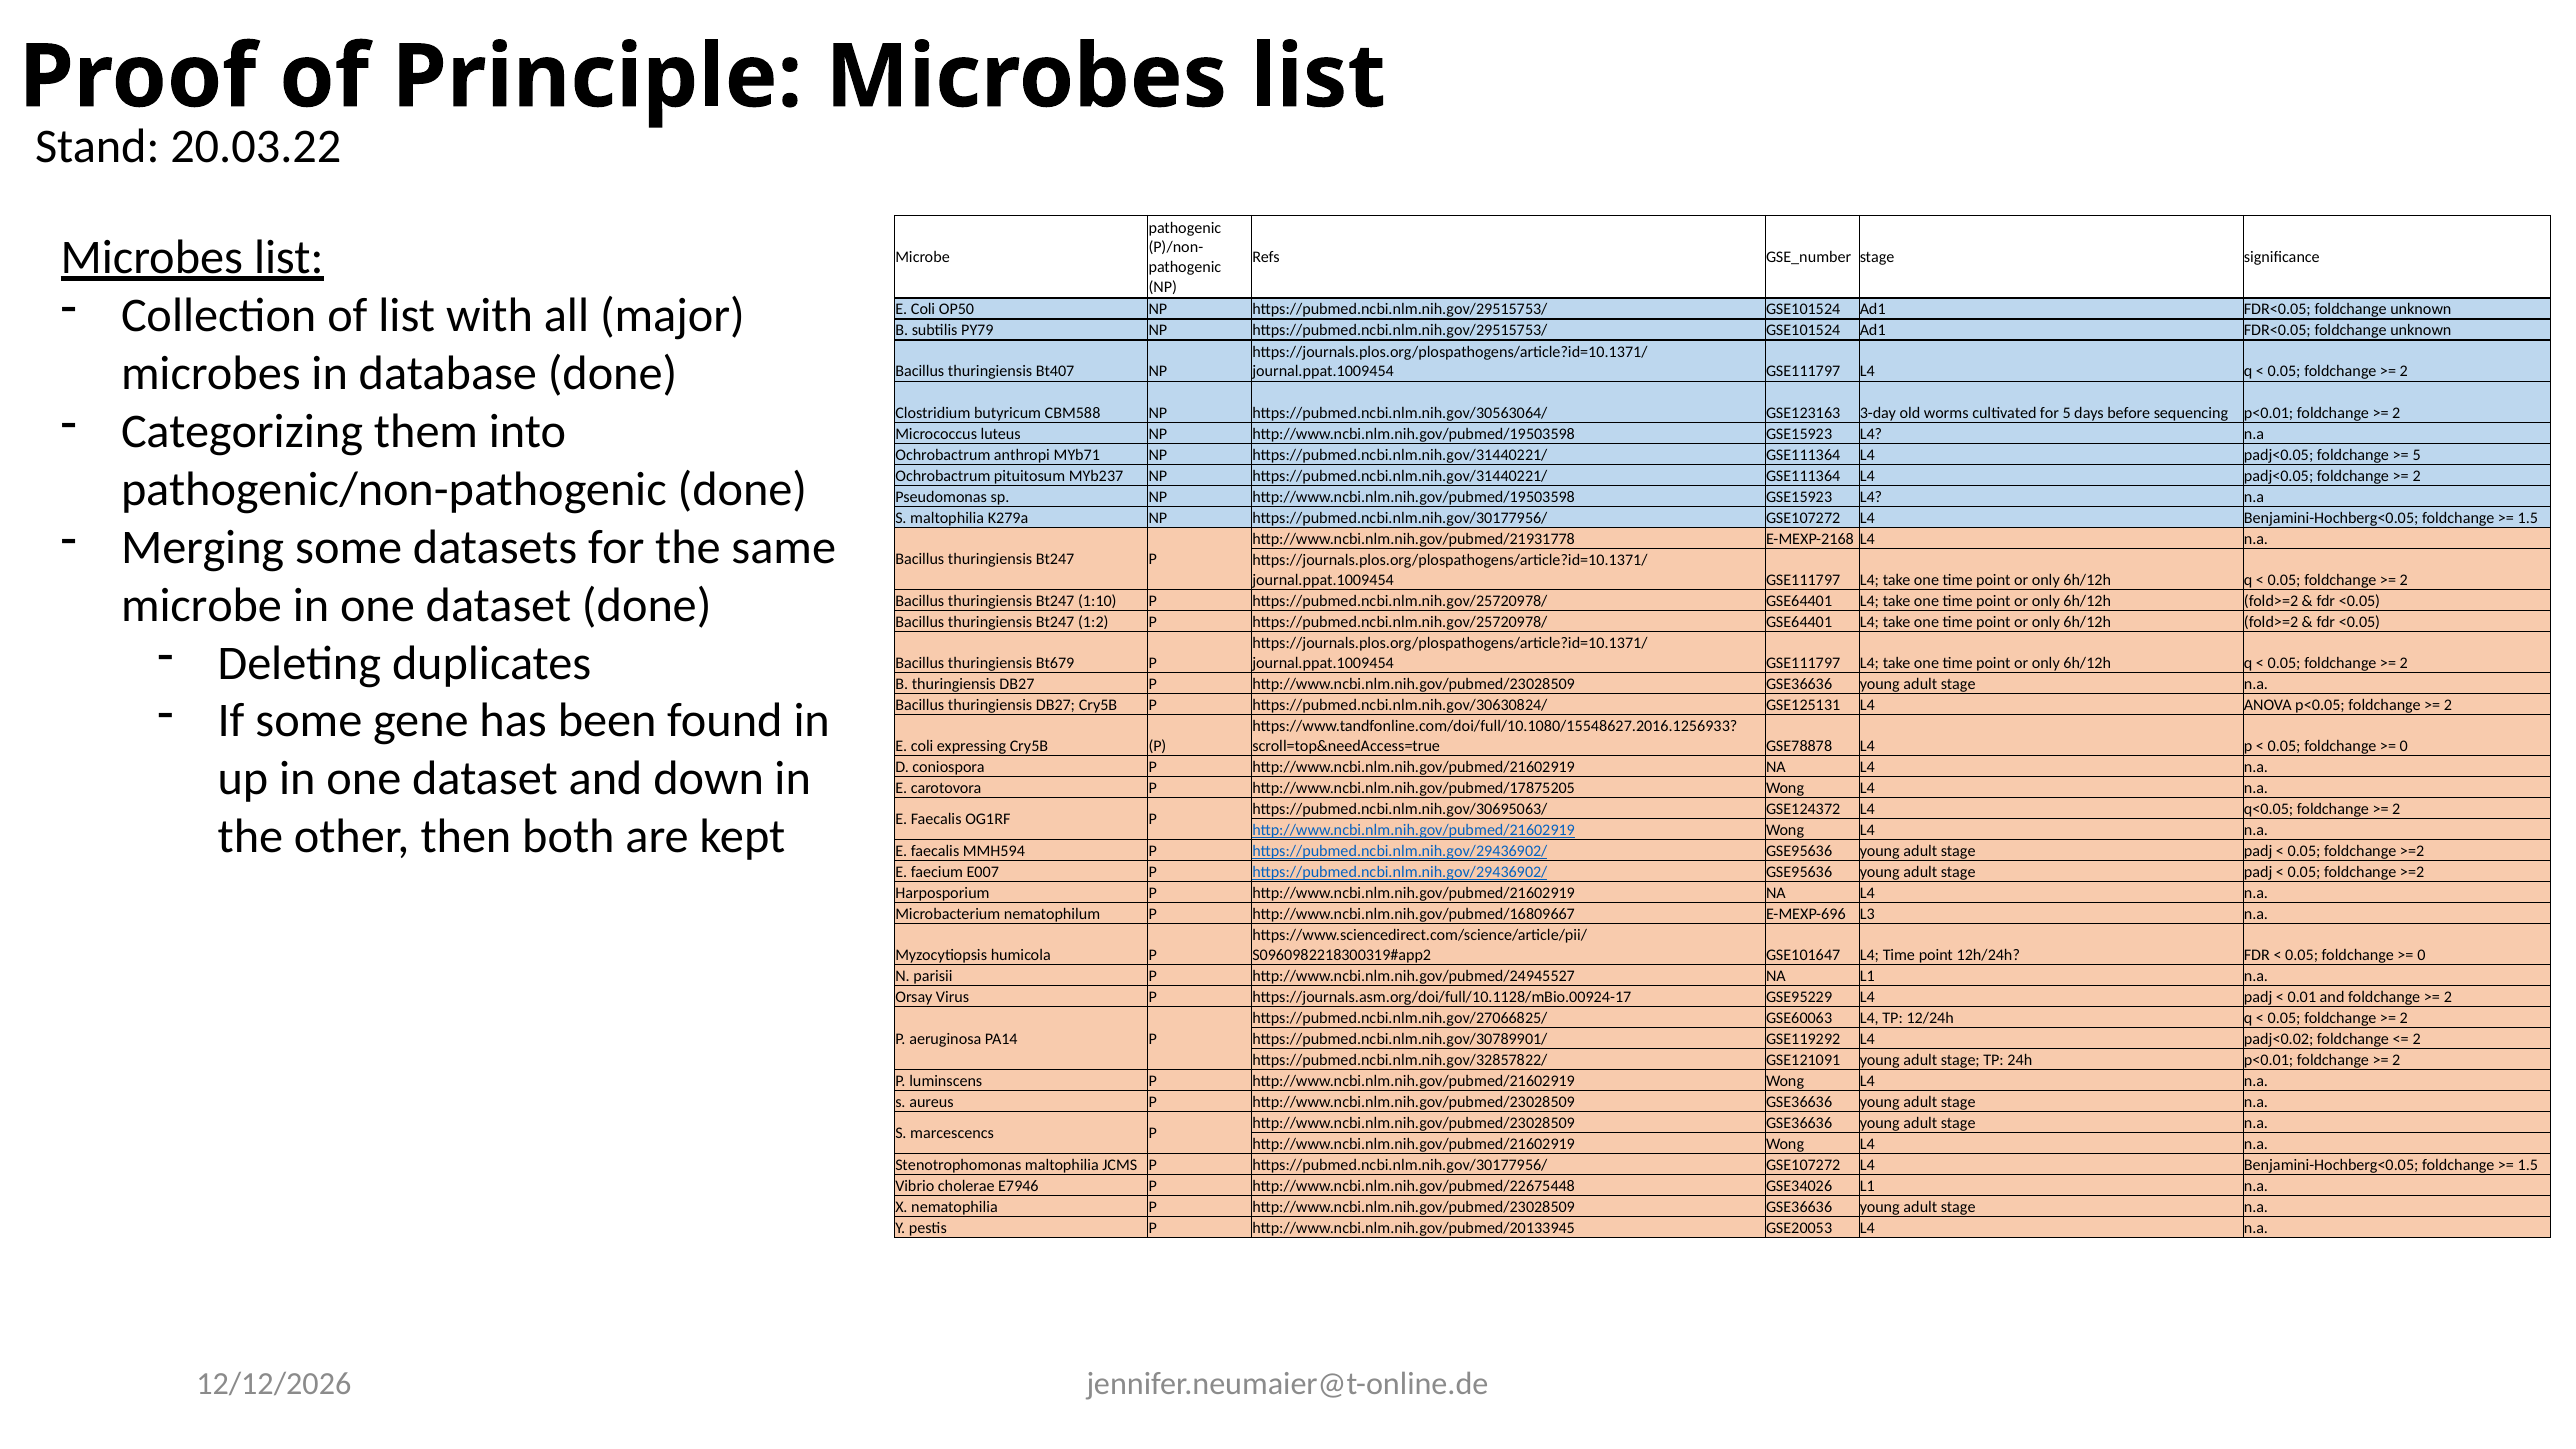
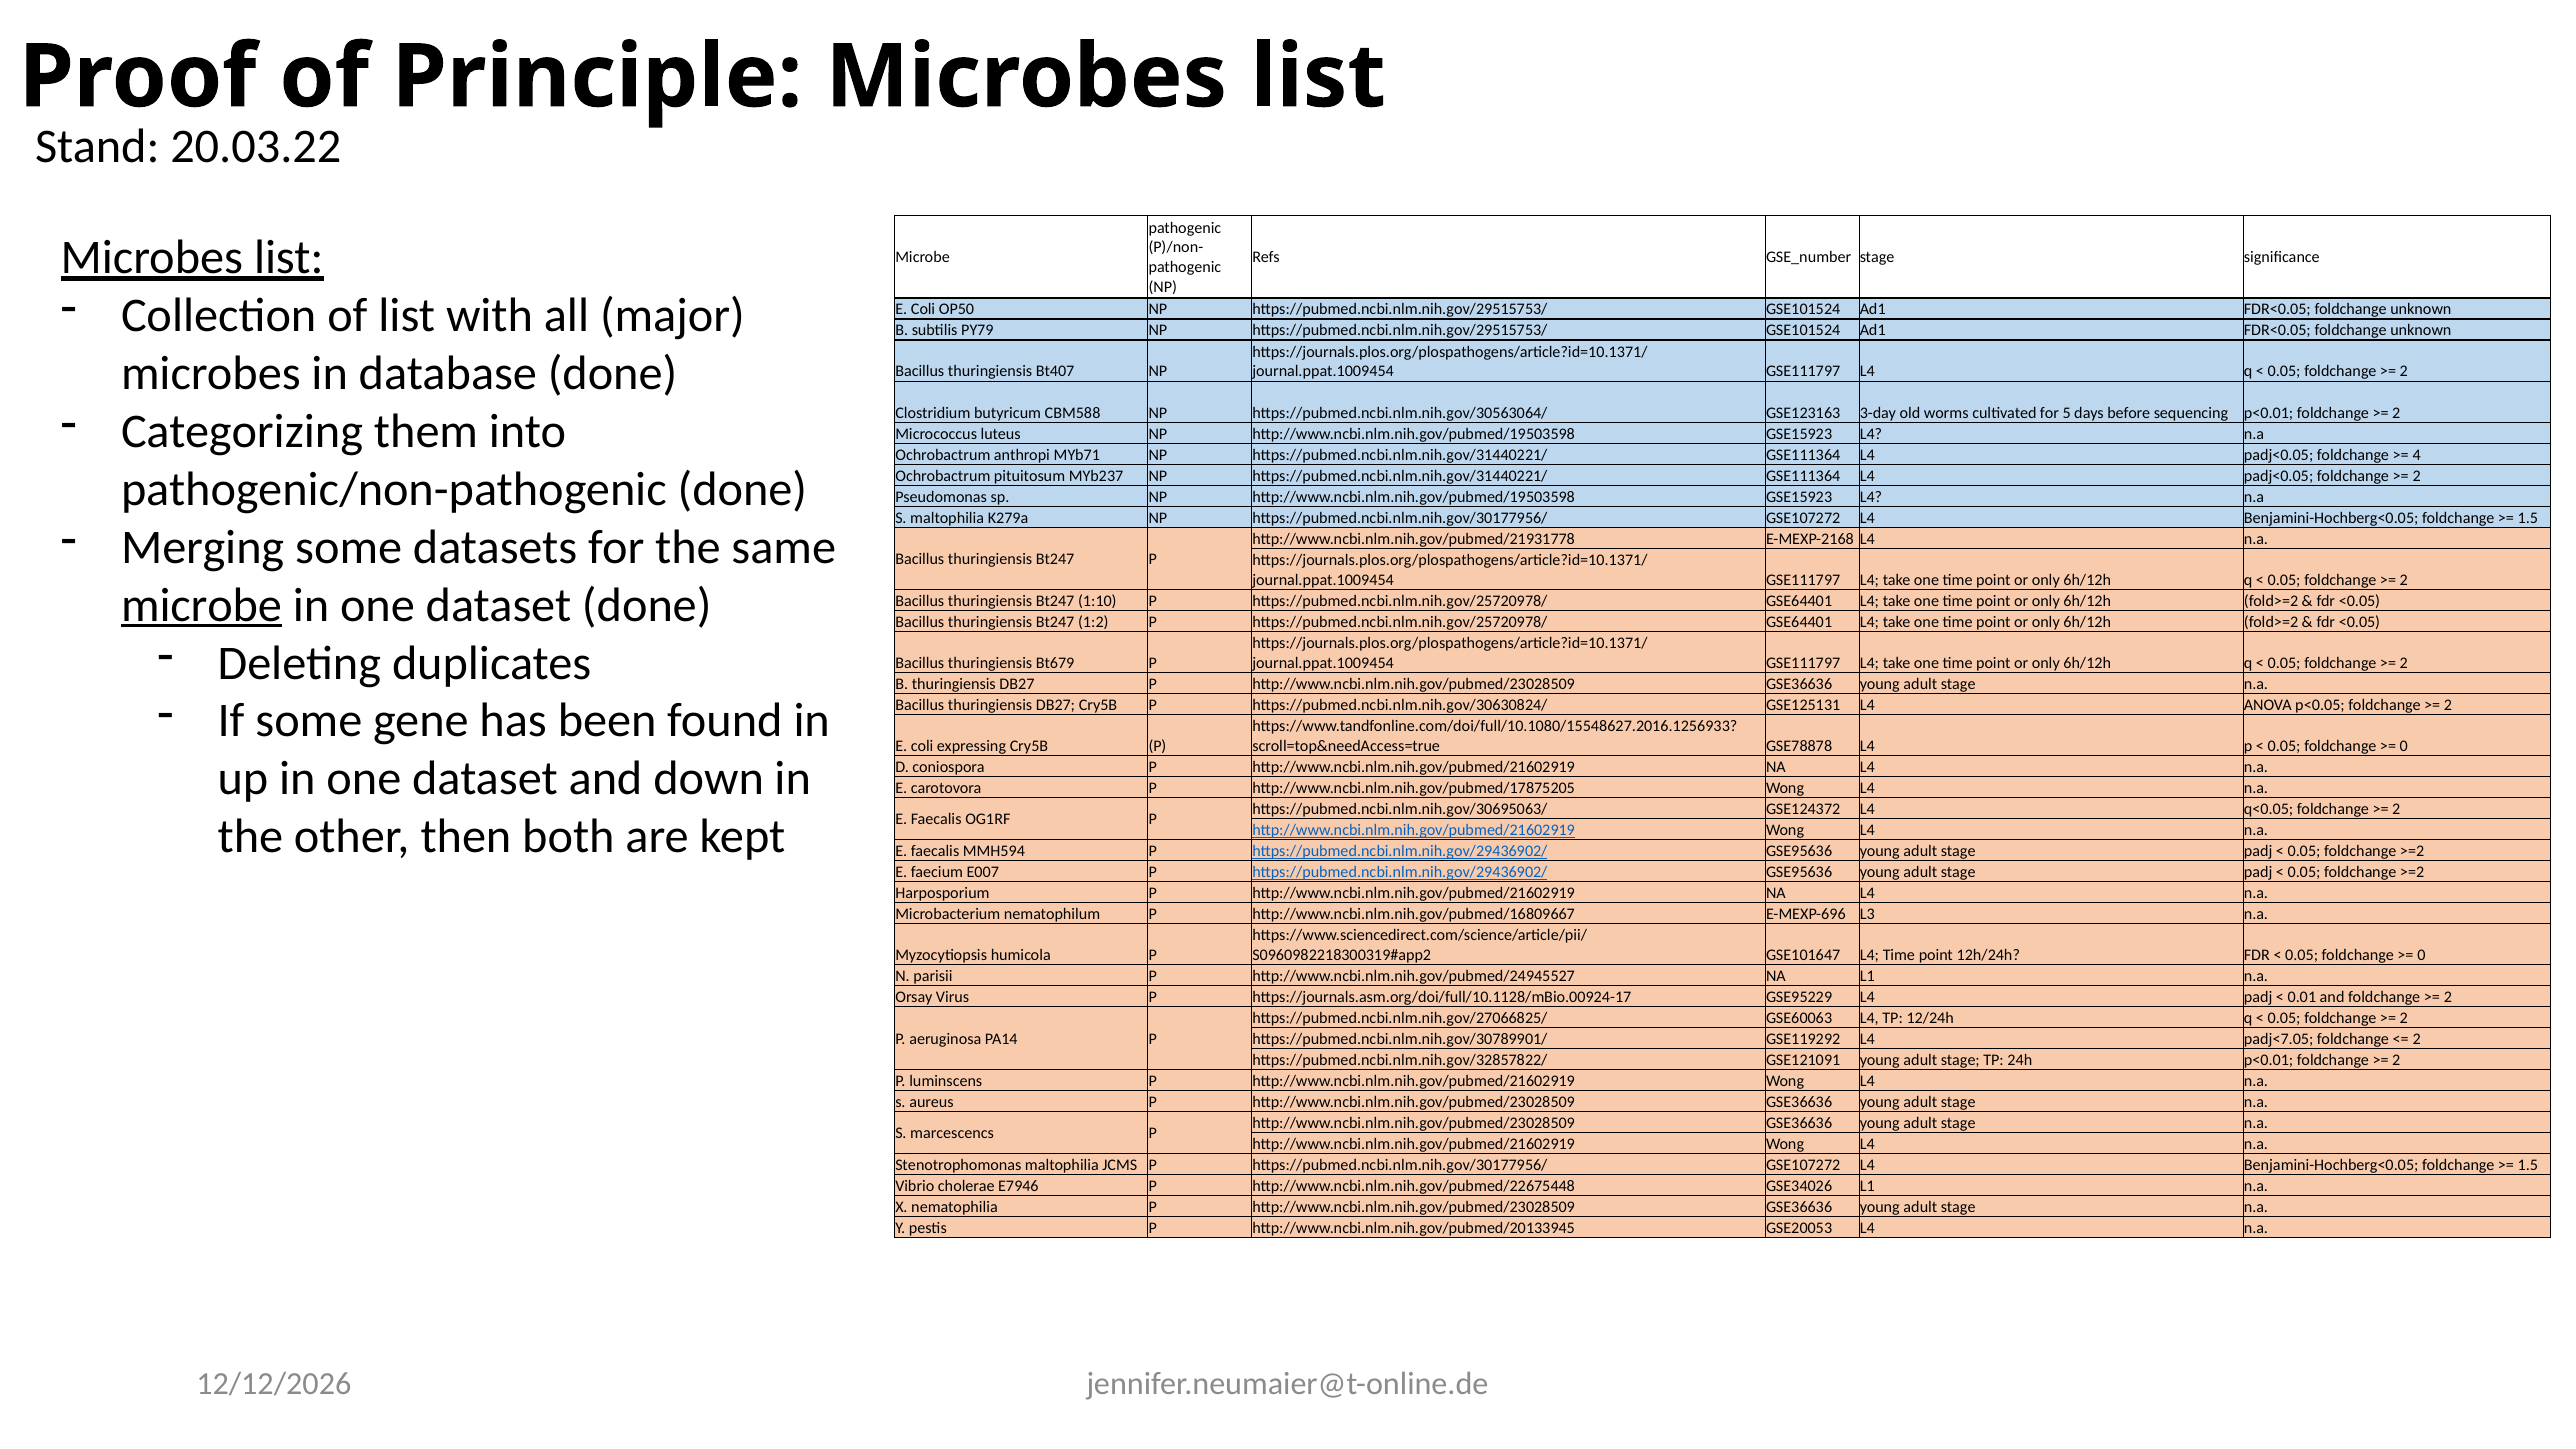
5 at (2417, 455): 5 -> 4
microbe at (202, 605) underline: none -> present
padj<0.02: padj<0.02 -> padj<7.05
